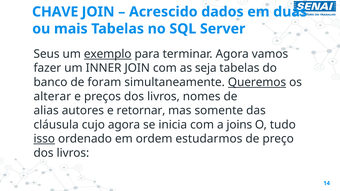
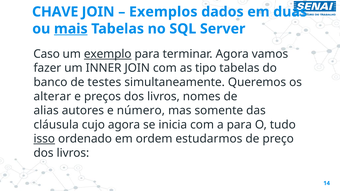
Acrescido: Acrescido -> Exemplos
mais underline: none -> present
Seus: Seus -> Caso
seja: seja -> tipo
foram: foram -> testes
Queremos underline: present -> none
retornar: retornar -> número
a joins: joins -> para
